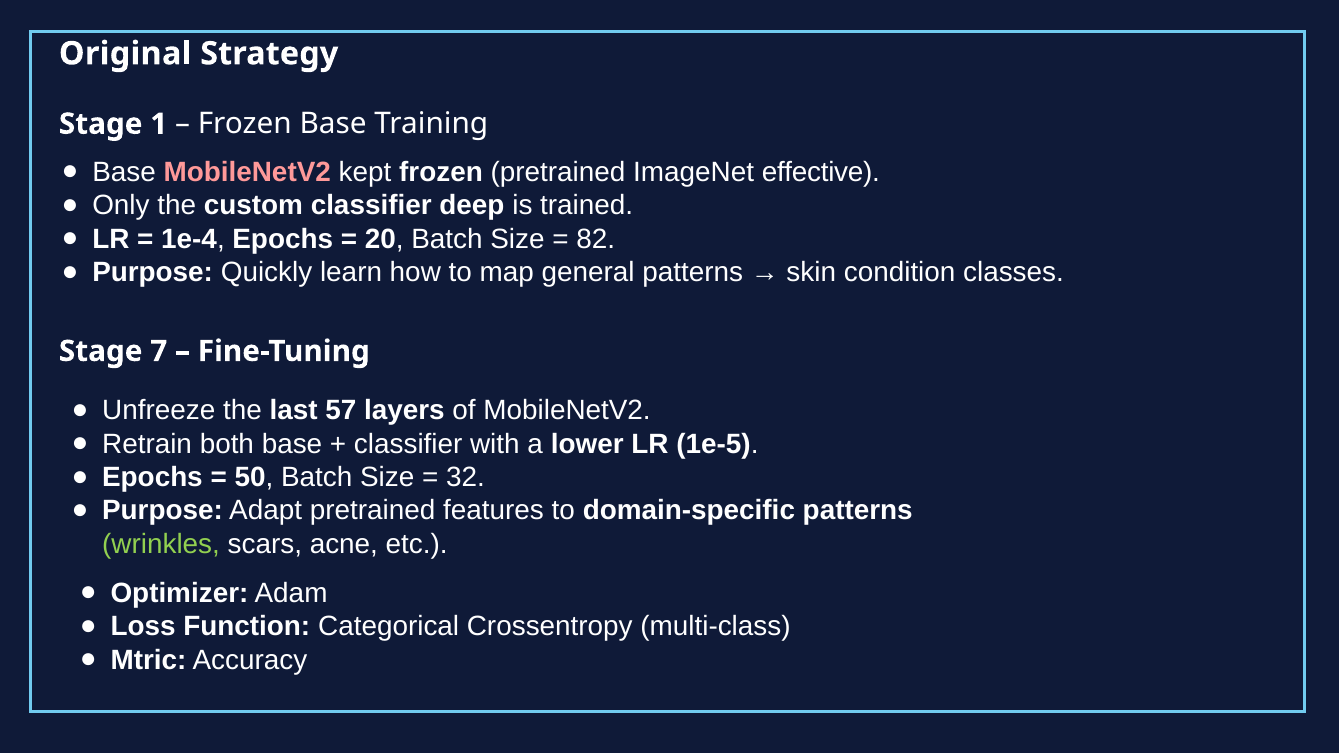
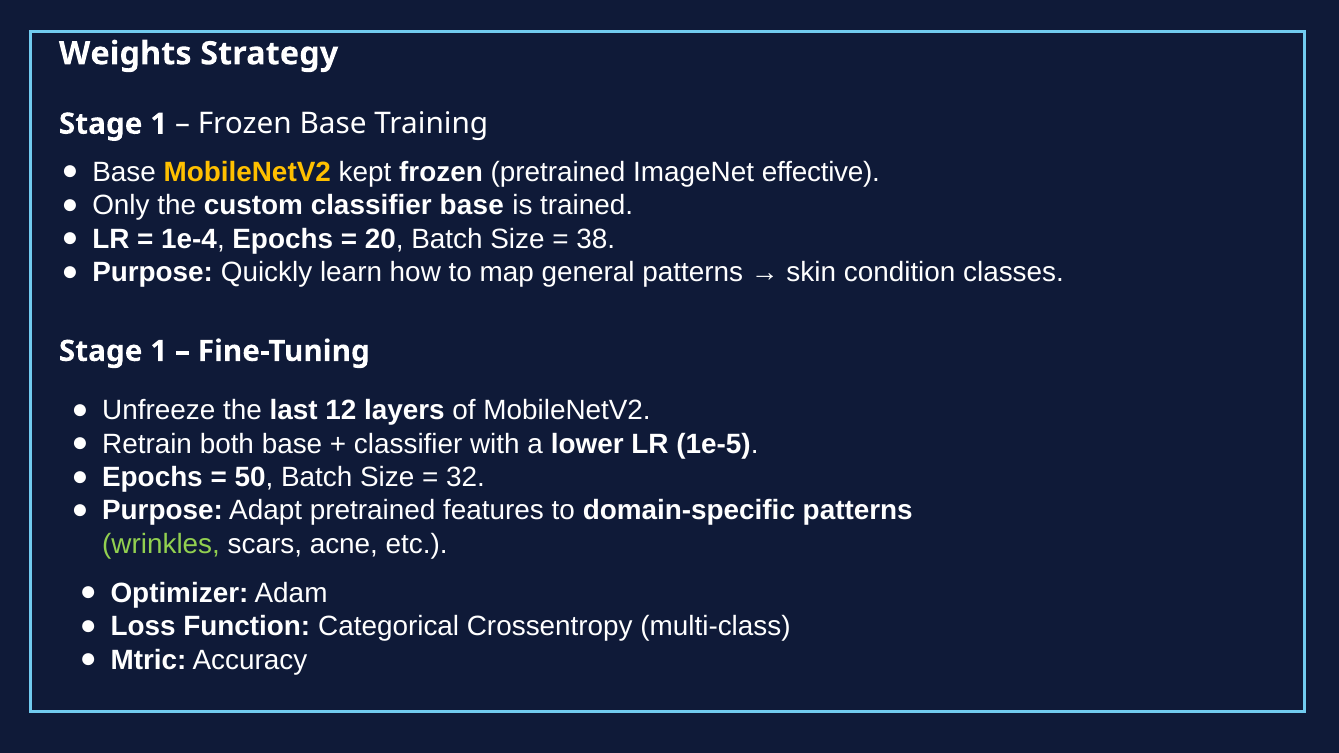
Original: Original -> Weights
MobileNetV2 at (247, 172) colour: pink -> yellow
classifier deep: deep -> base
82: 82 -> 38
7 at (159, 351): 7 -> 1
57: 57 -> 12
